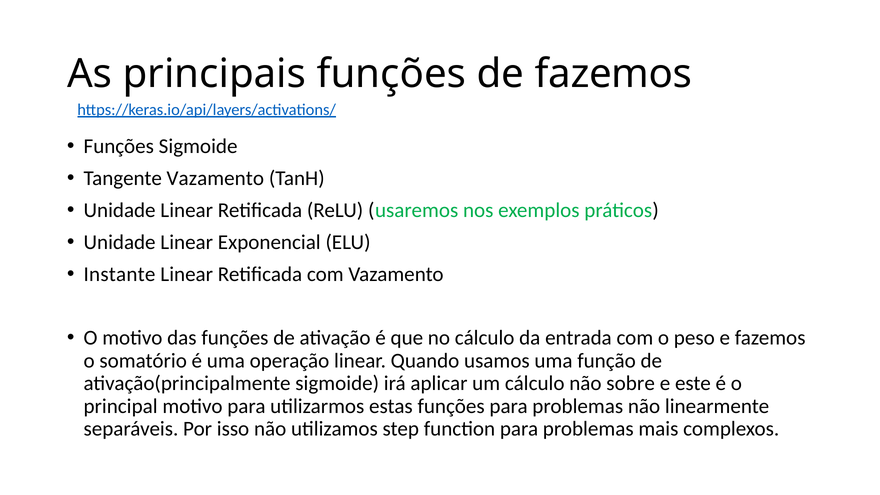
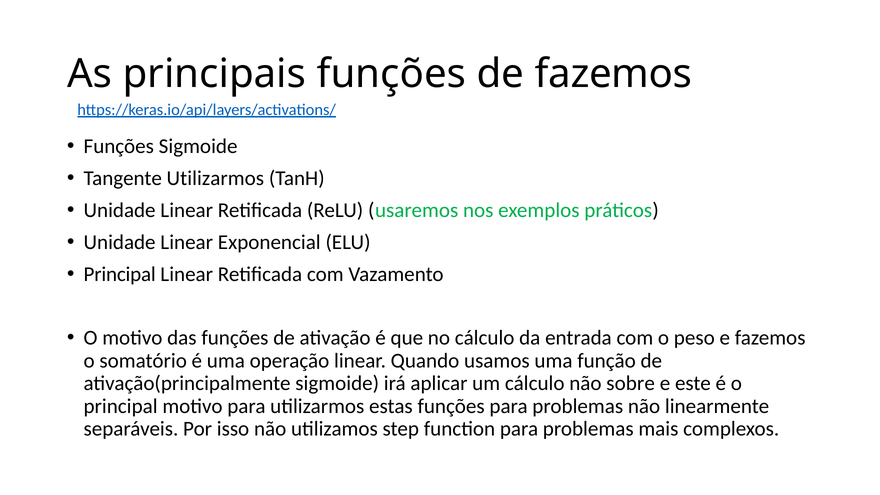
Tangente Vazamento: Vazamento -> Utilizarmos
Instante at (119, 274): Instante -> Principal
